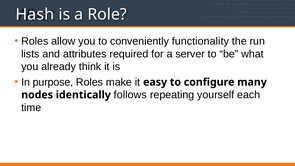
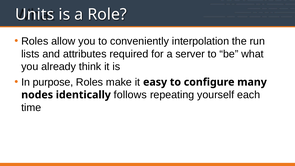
Hash: Hash -> Units
functionality: functionality -> interpolation
